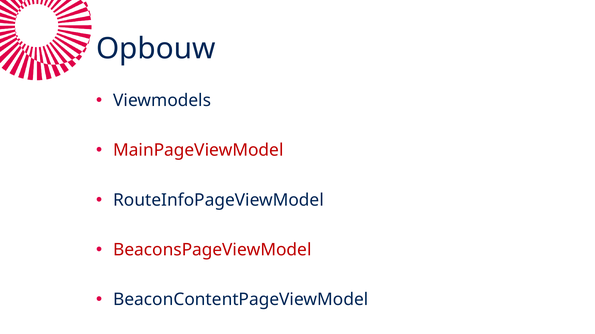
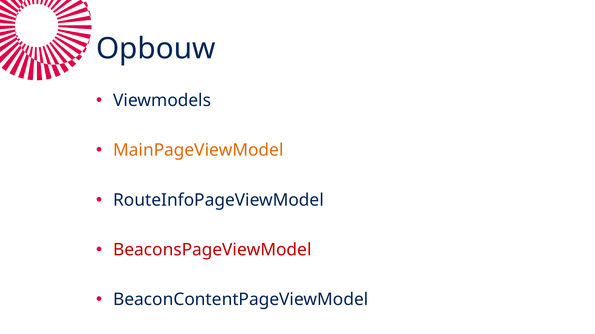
MainPageViewModel colour: red -> orange
